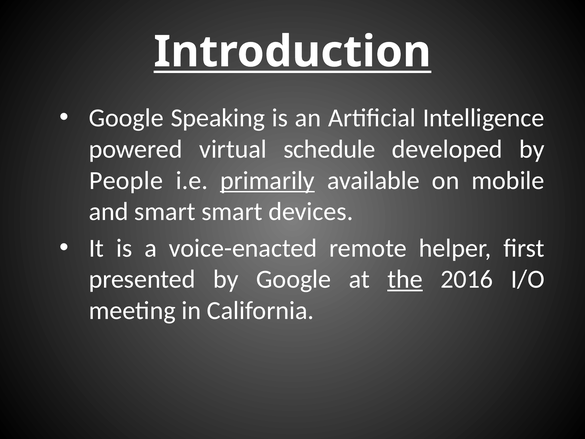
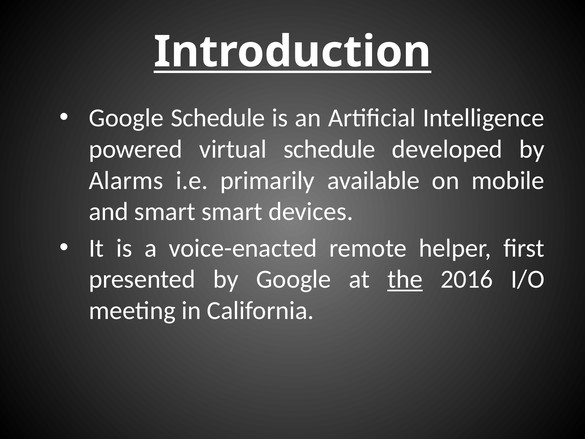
Google Speaking: Speaking -> Schedule
People: People -> Alarms
primarily underline: present -> none
